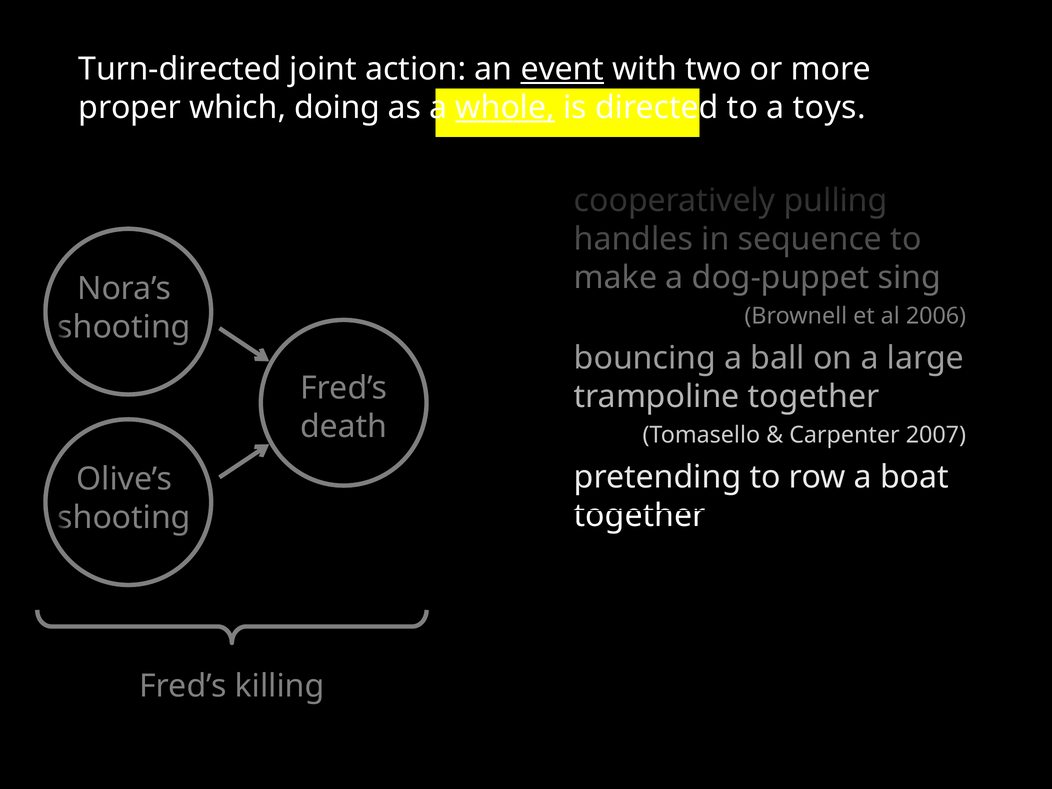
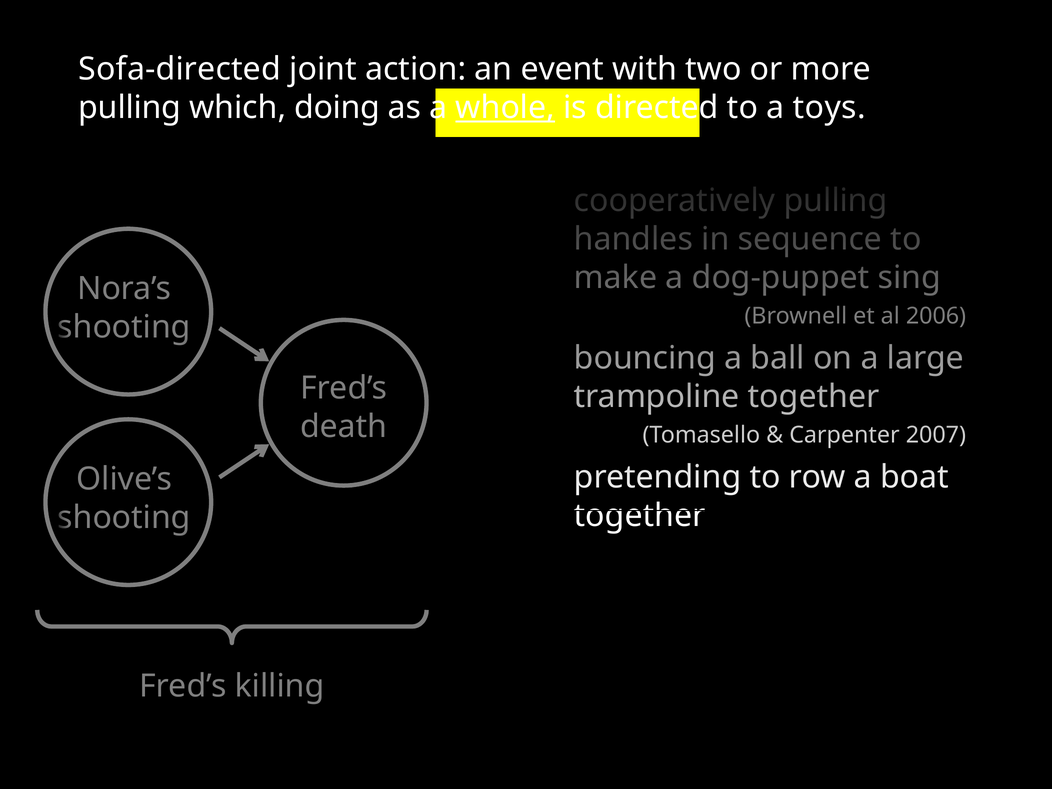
Turn-directed: Turn-directed -> Sofa-directed
event underline: present -> none
proper at (130, 108): proper -> pulling
